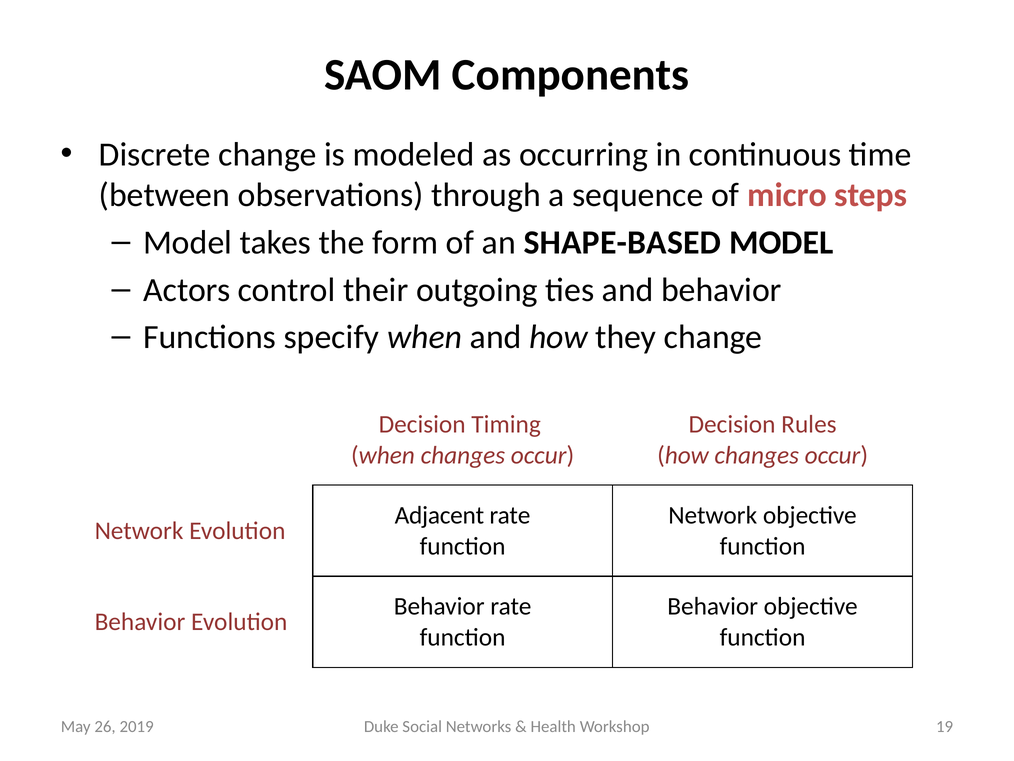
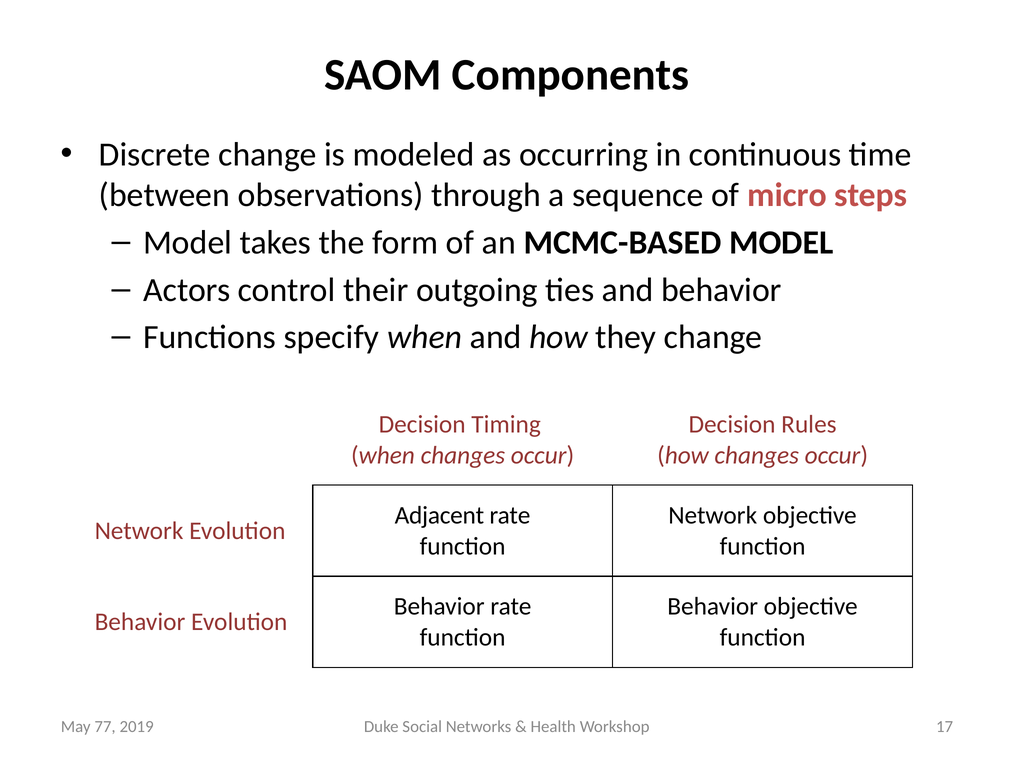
SHAPE-BASED: SHAPE-BASED -> MCMC-BASED
19: 19 -> 17
26: 26 -> 77
